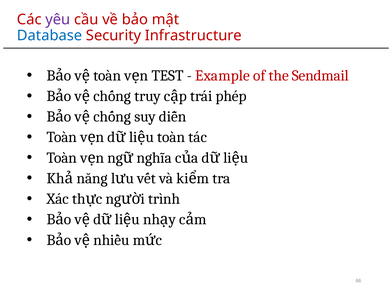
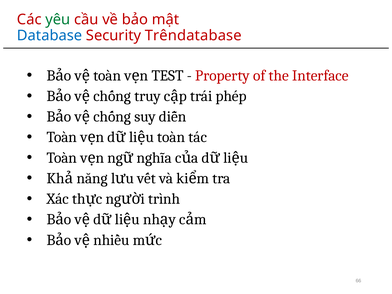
yêu colour: purple -> green
Infrastructure: Infrastructure -> Trêndatabase
Example: Example -> Property
Sendmail: Sendmail -> Interface
